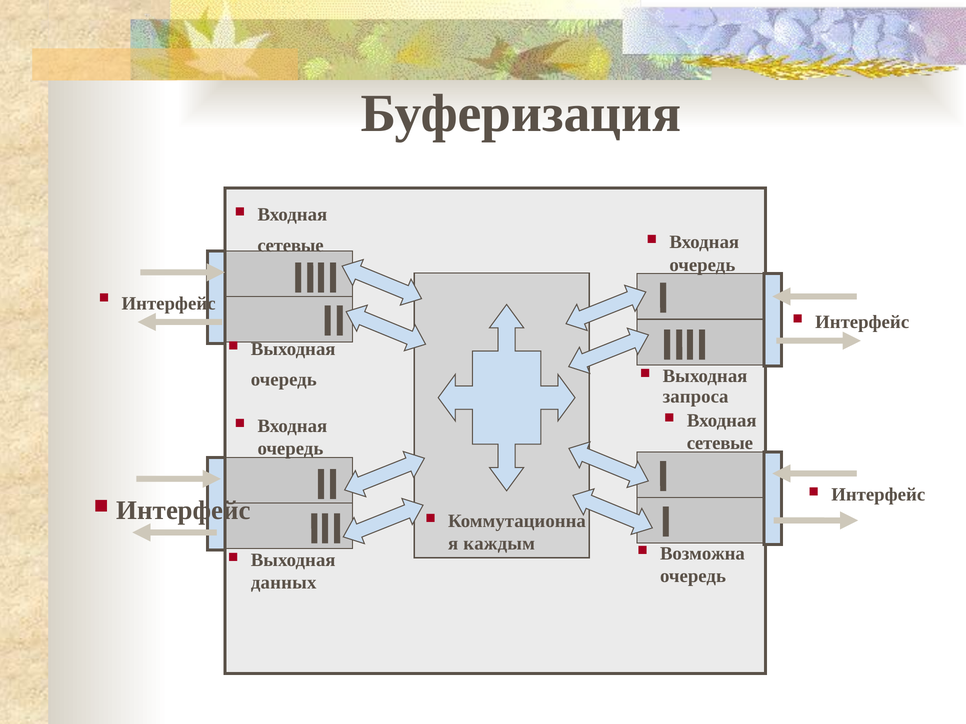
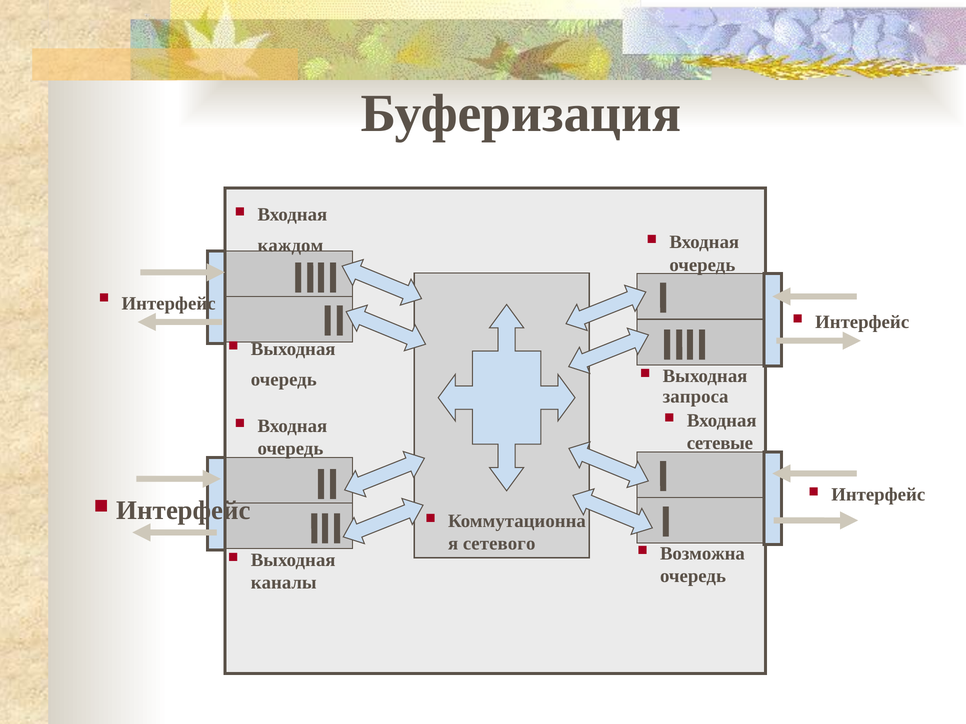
сетевые at (291, 245): сетевые -> каждом
каждым: каждым -> сетевого
данных: данных -> каналы
